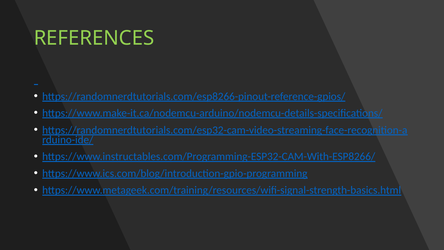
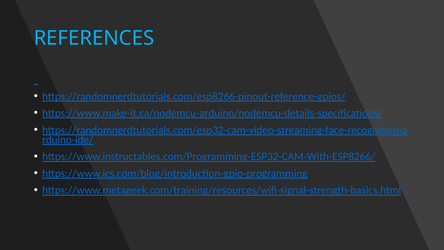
REFERENCES colour: light green -> light blue
